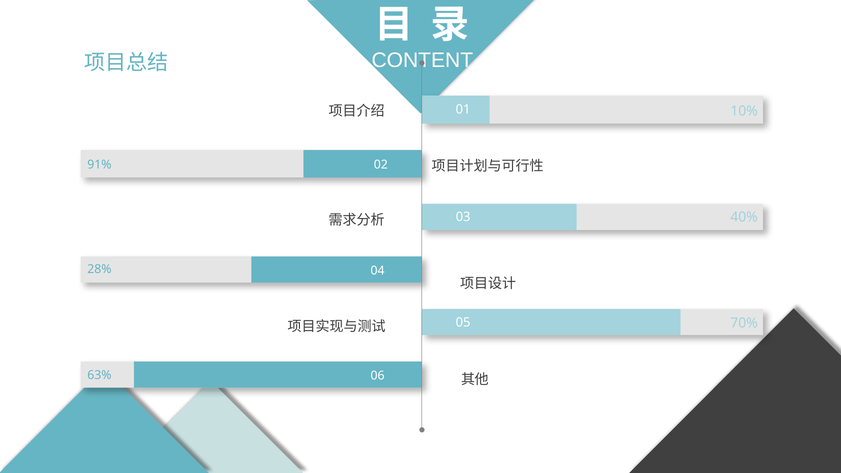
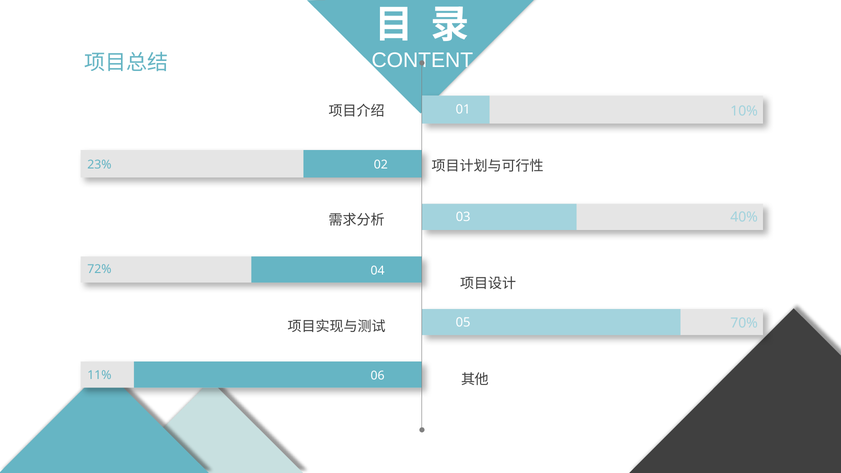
91%: 91% -> 23%
28%: 28% -> 72%
63%: 63% -> 11%
